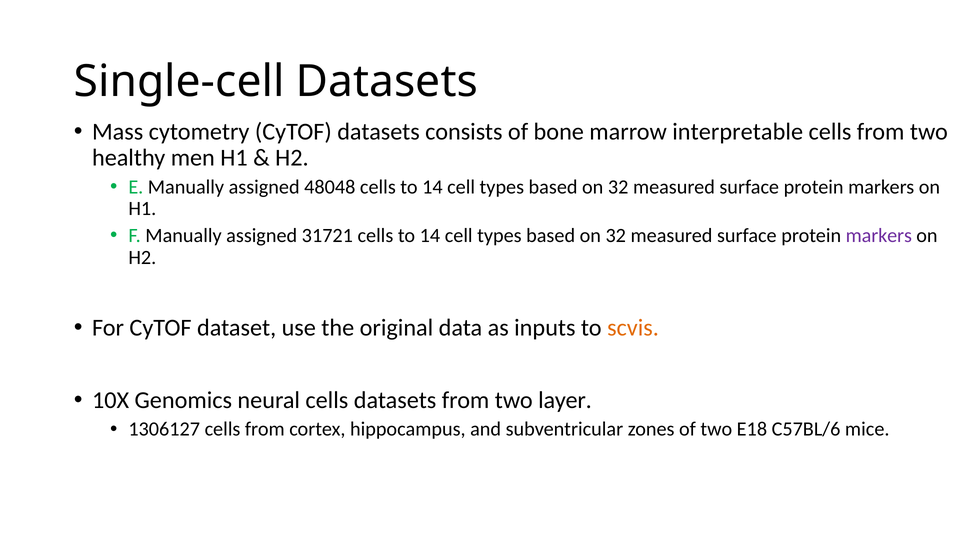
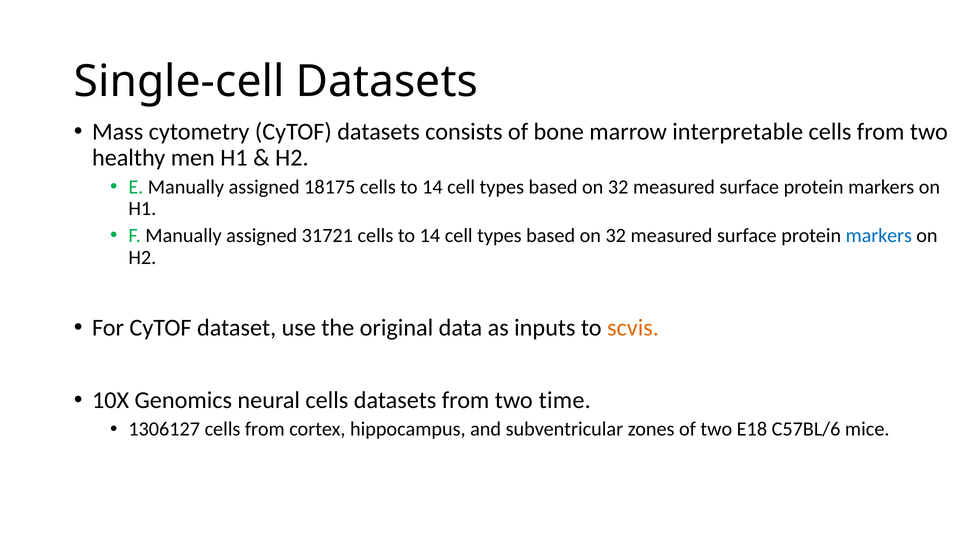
48048: 48048 -> 18175
markers at (879, 236) colour: purple -> blue
layer: layer -> time
